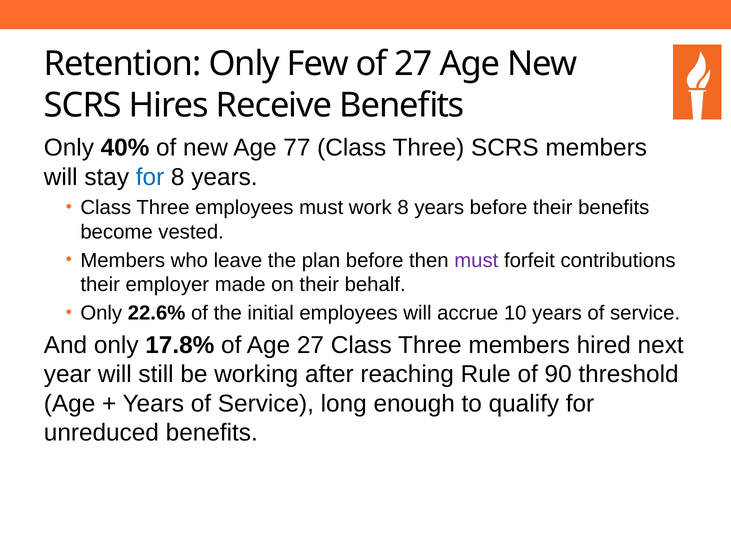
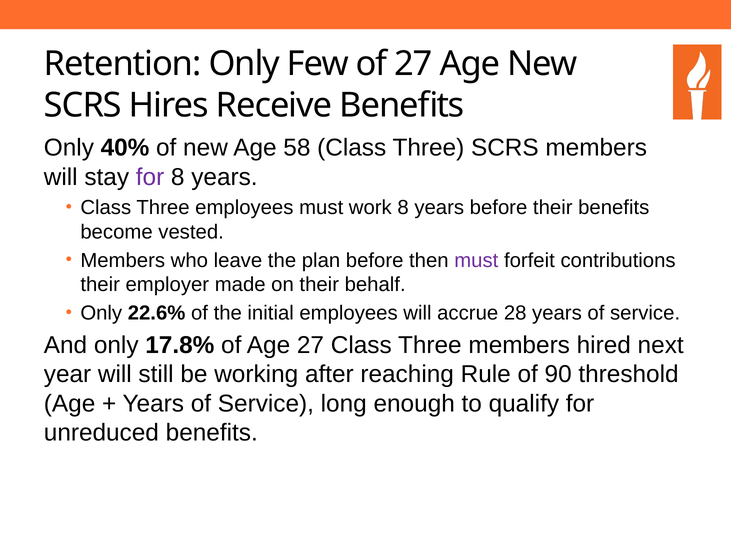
77: 77 -> 58
for at (150, 177) colour: blue -> purple
10: 10 -> 28
